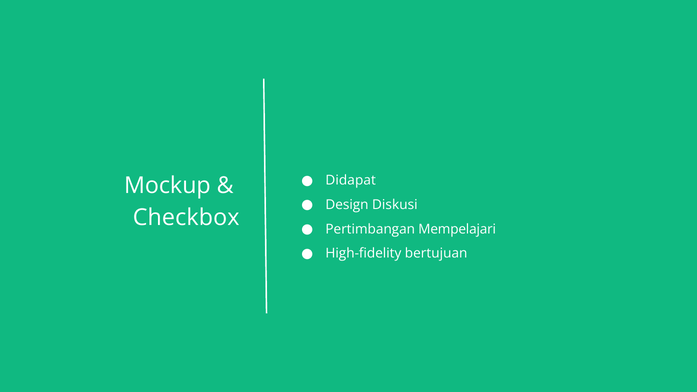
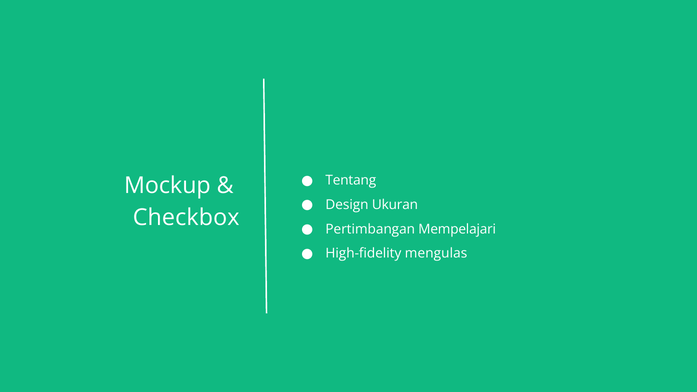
Didapat: Didapat -> Tentang
Diskusi: Diskusi -> Ukuran
bertujuan: bertujuan -> mengulas
